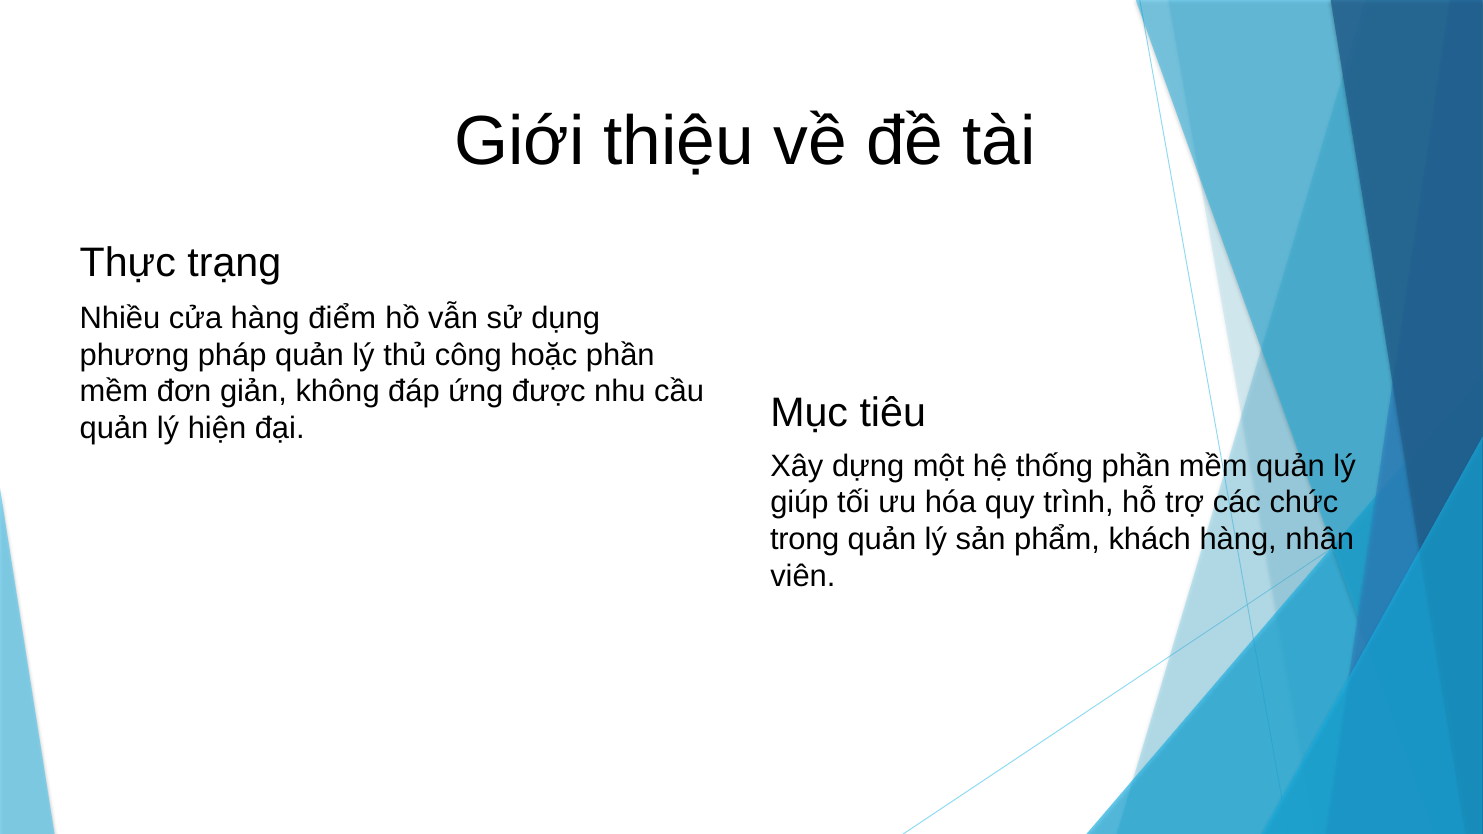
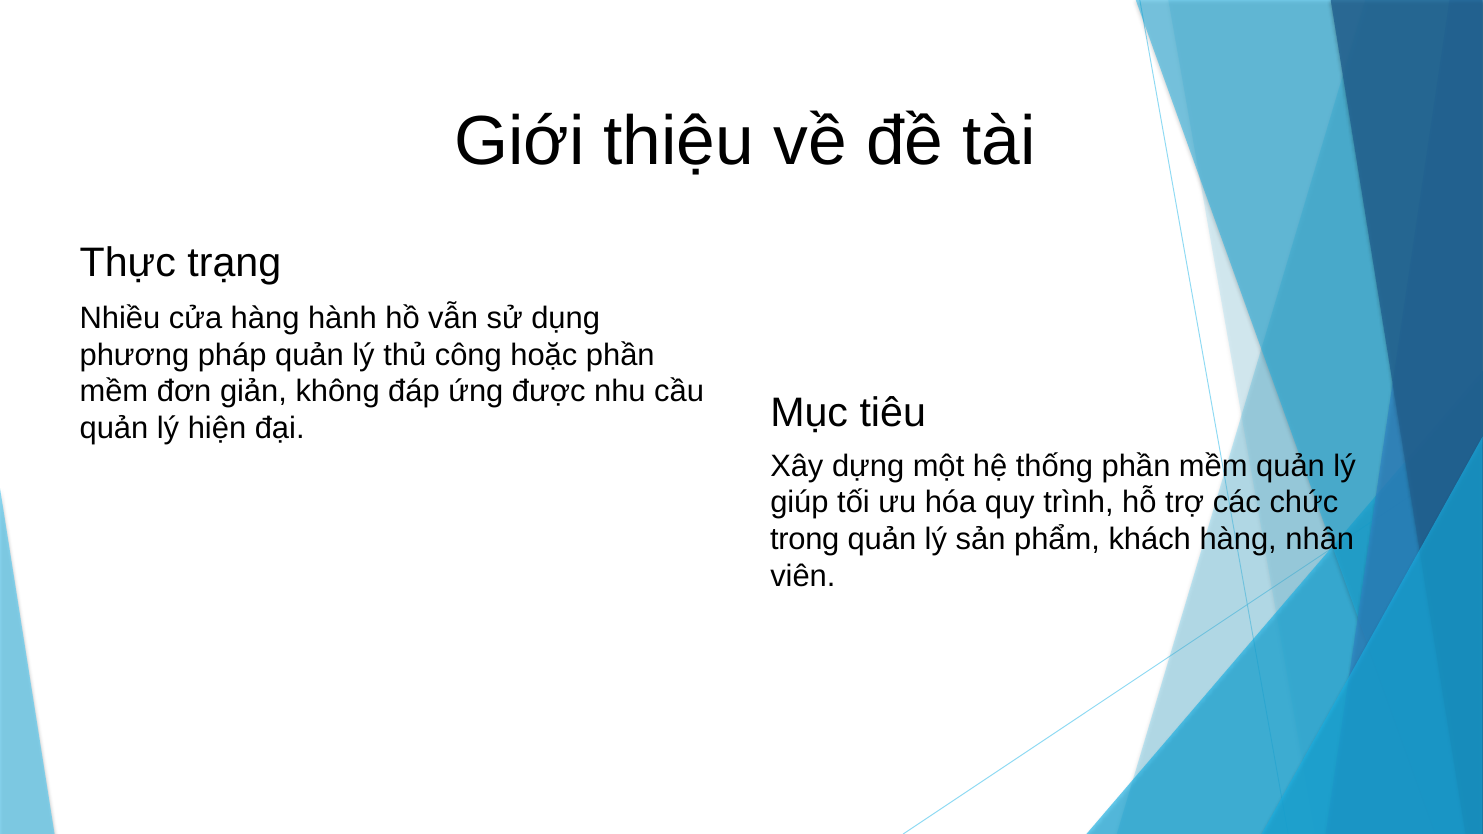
điểm: điểm -> hành
